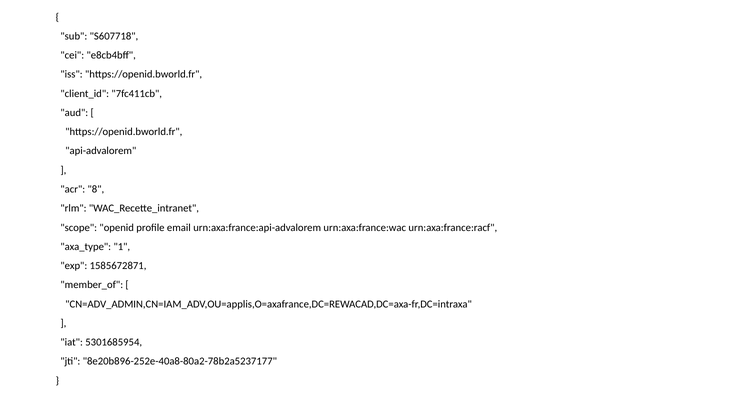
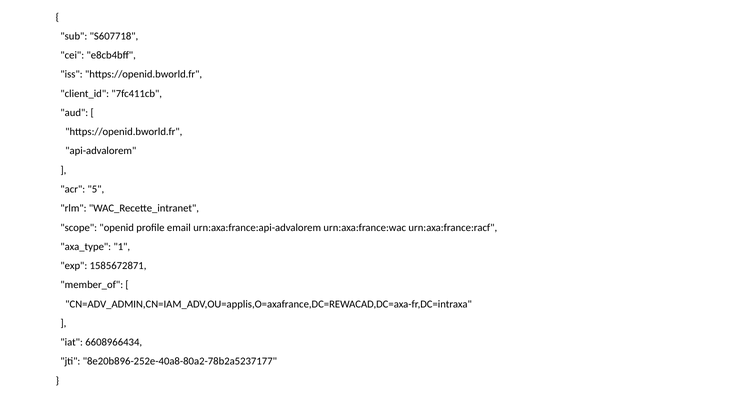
8: 8 -> 5
5301685954: 5301685954 -> 6608966434
